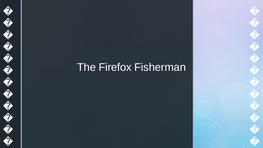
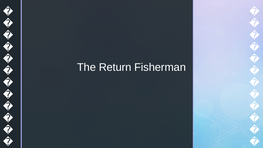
Firefox: Firefox -> Return
